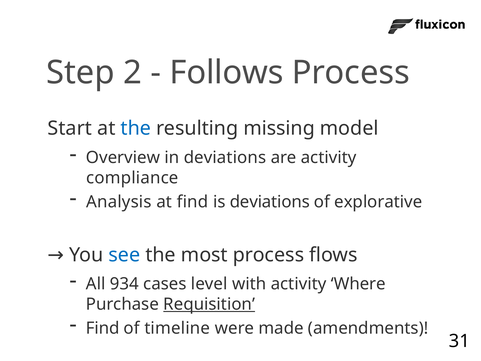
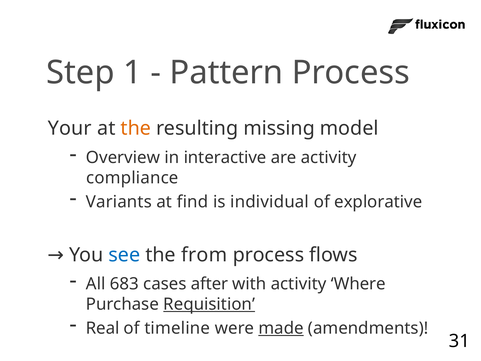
2: 2 -> 1
Follows: Follows -> Pattern
Start: Start -> Your
the at (136, 128) colour: blue -> orange
in deviations: deviations -> interactive
Analysis: Analysis -> Variants
is deviations: deviations -> individual
most: most -> from
934: 934 -> 683
level: level -> after
Find at (103, 328): Find -> Real
made underline: none -> present
